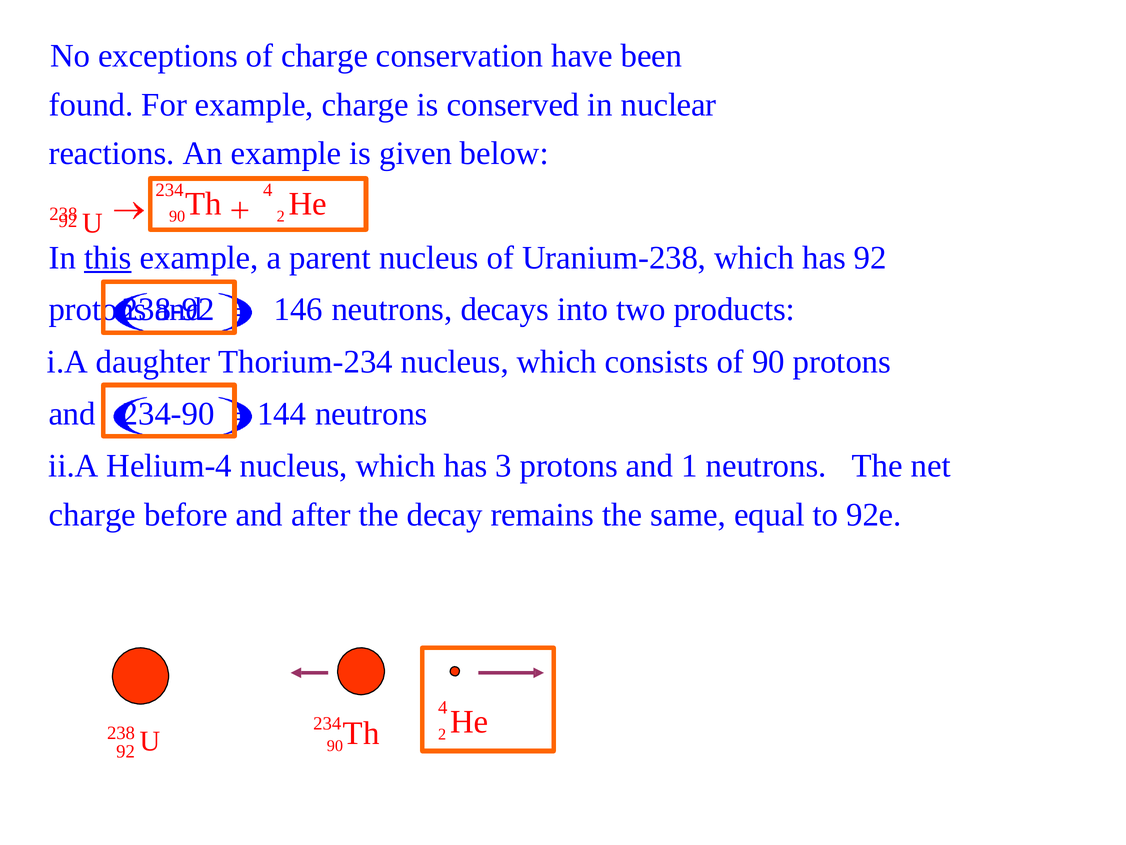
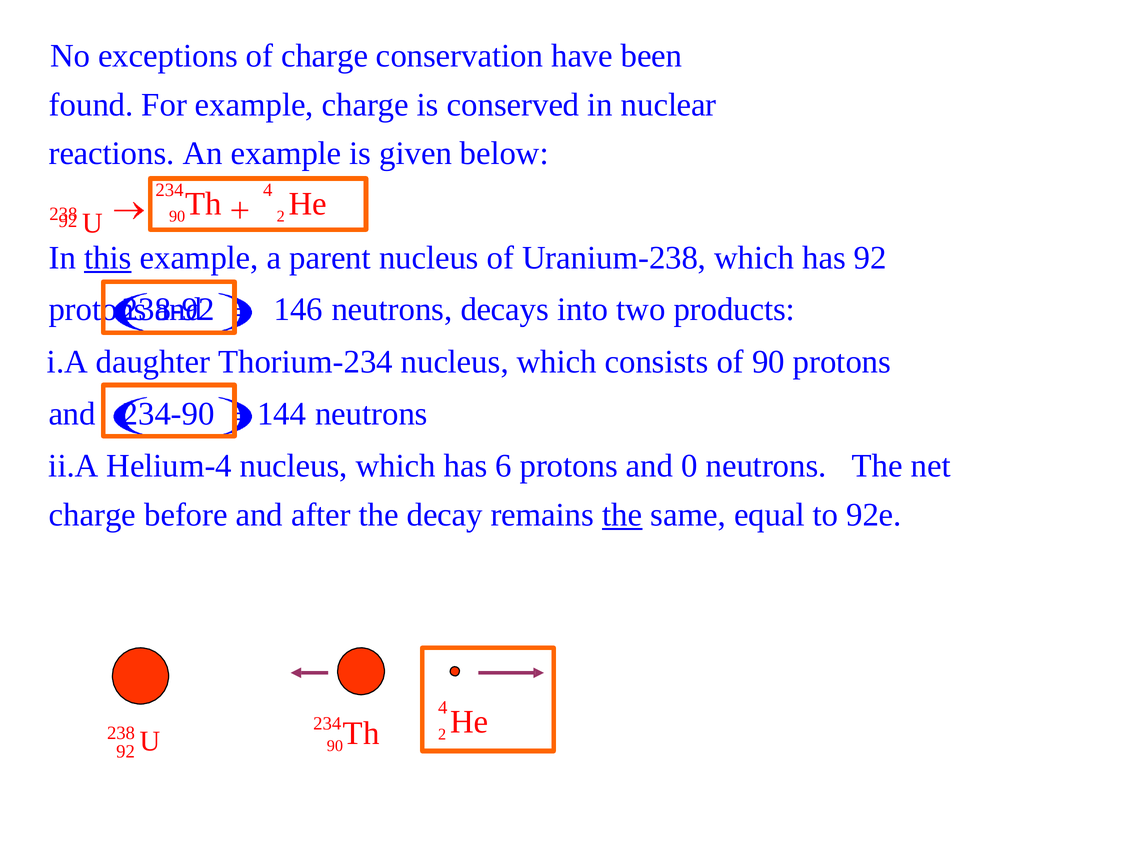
3: 3 -> 6
1: 1 -> 0
the at (622, 515) underline: none -> present
